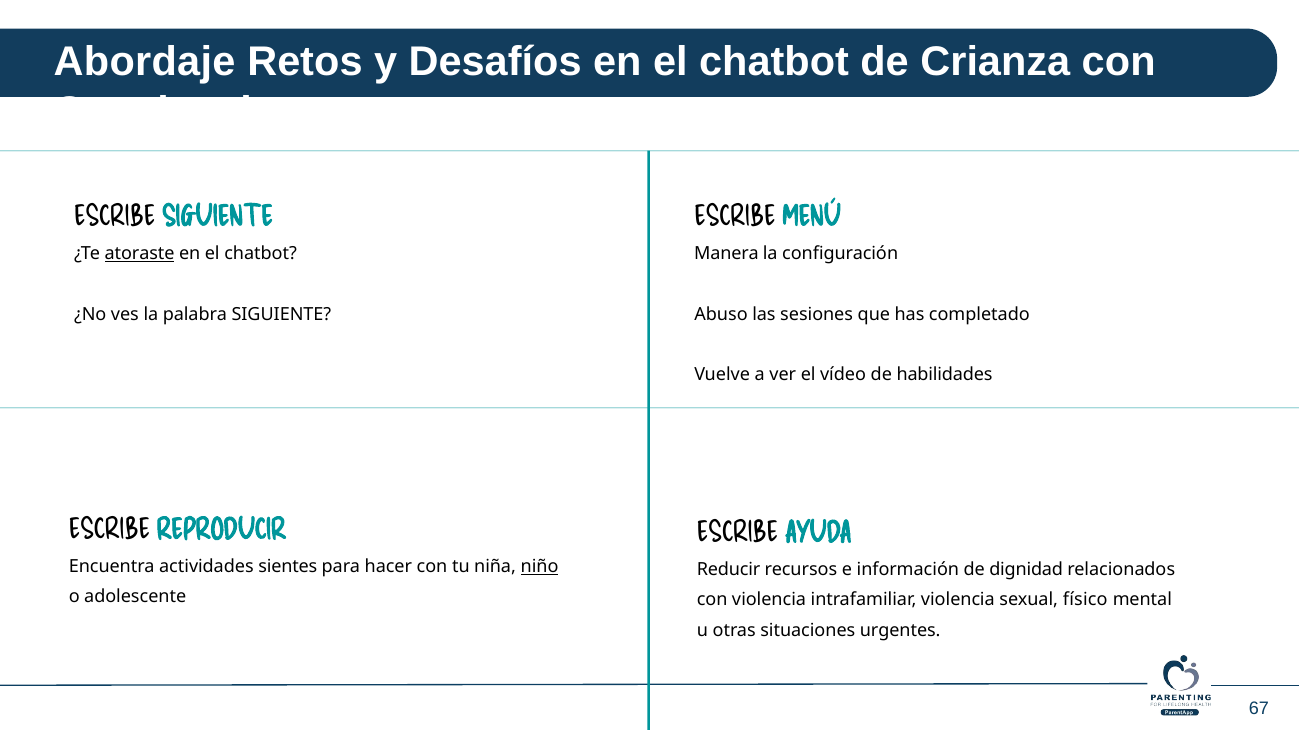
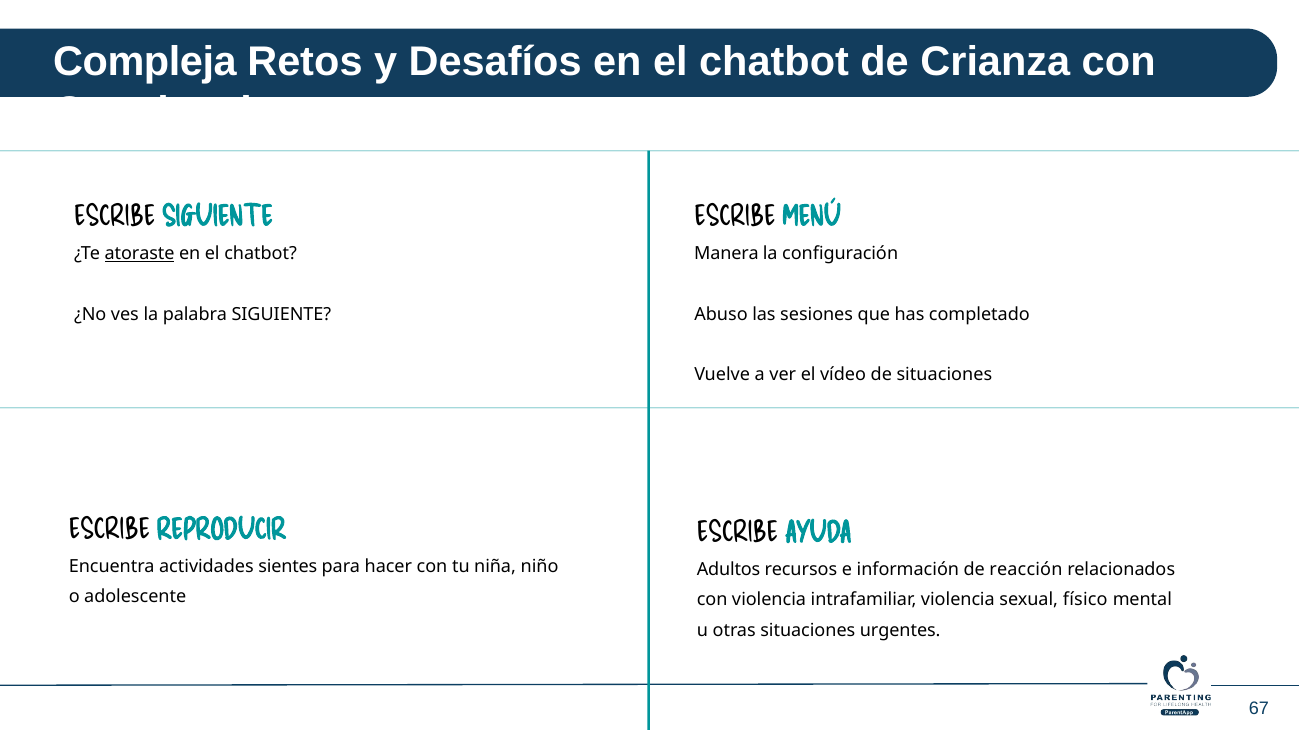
Abordaje: Abordaje -> Compleja
de habilidades: habilidades -> situaciones
niño underline: present -> none
Reducir: Reducir -> Adultos
dignidad: dignidad -> reacción
